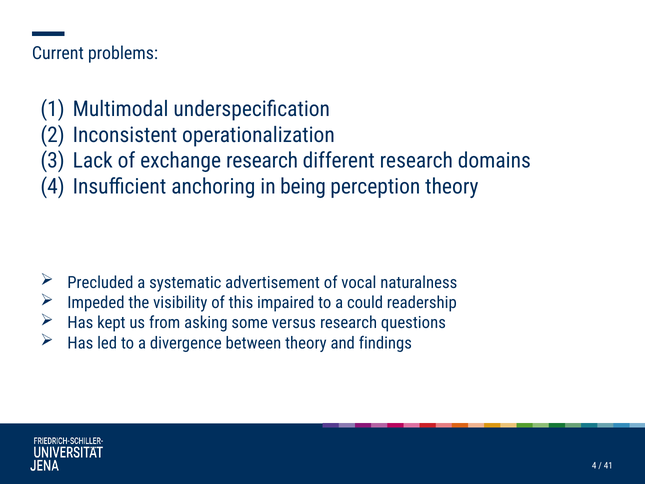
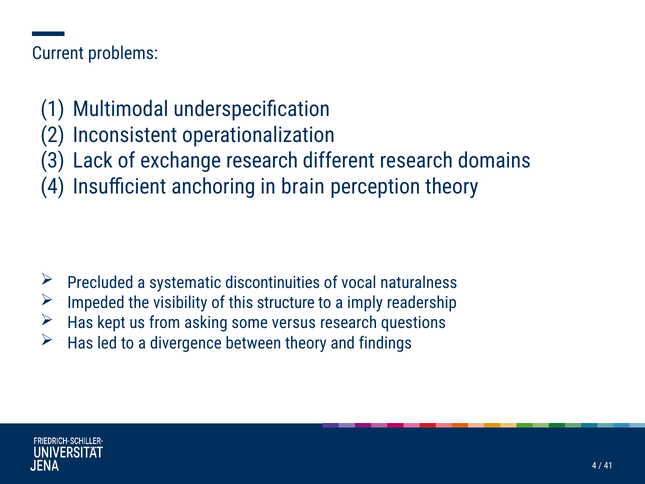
being: being -> brain
advertisement: advertisement -> discontinuities
impaired: impaired -> structure
could: could -> imply
